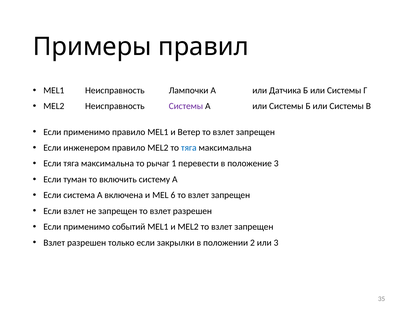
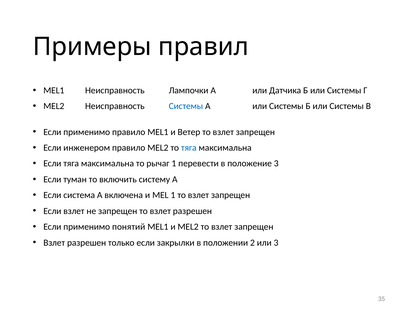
Системы at (186, 106) colour: purple -> blue
MEL 6: 6 -> 1
событий: событий -> понятий
